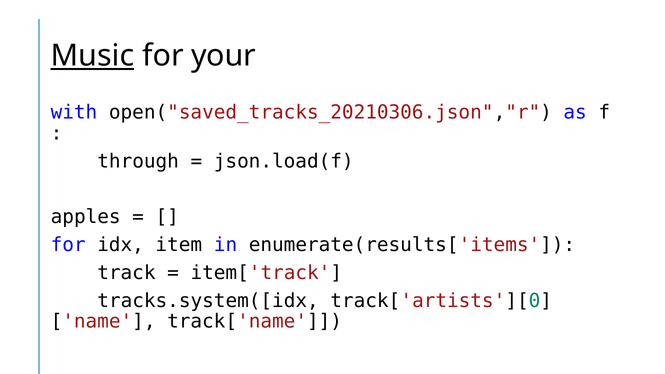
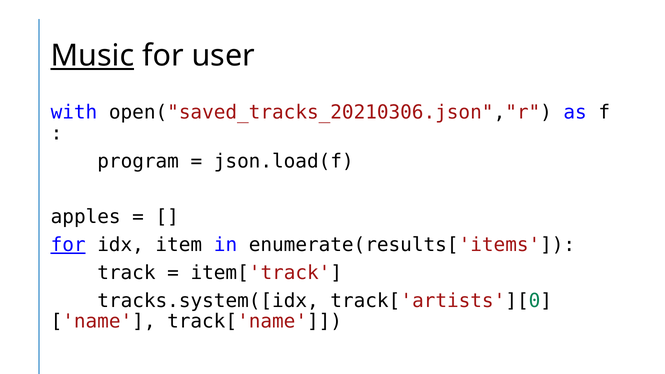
your: your -> user
through: through -> program
for at (68, 245) underline: none -> present
